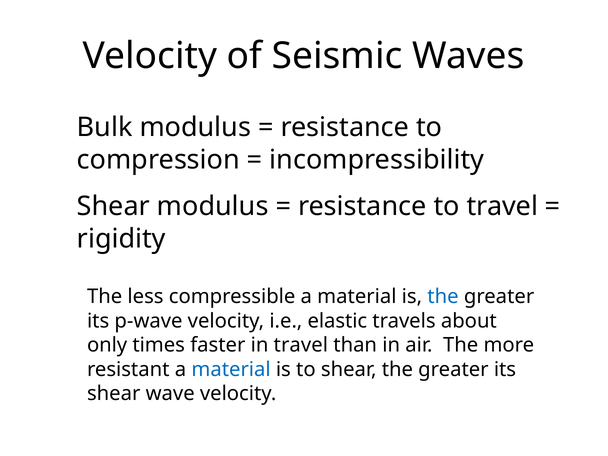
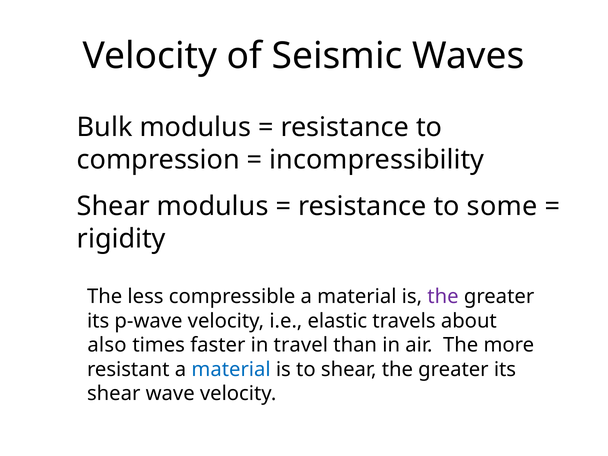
to travel: travel -> some
the at (443, 296) colour: blue -> purple
only: only -> also
